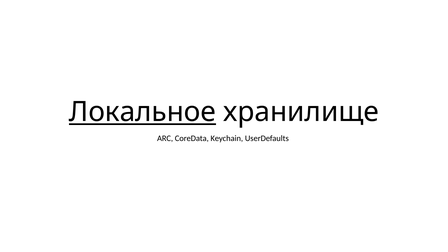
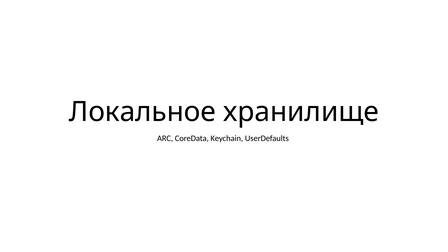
Локальное underline: present -> none
